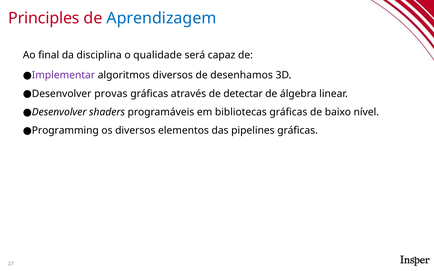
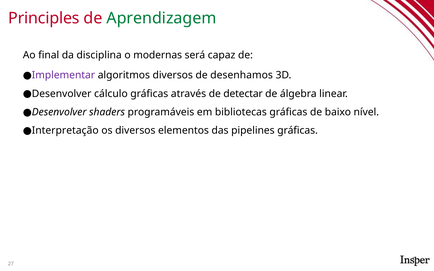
Aprendizagem colour: blue -> green
qualidade: qualidade -> modernas
provas: provas -> cálculo
Programming: Programming -> Interpretação
